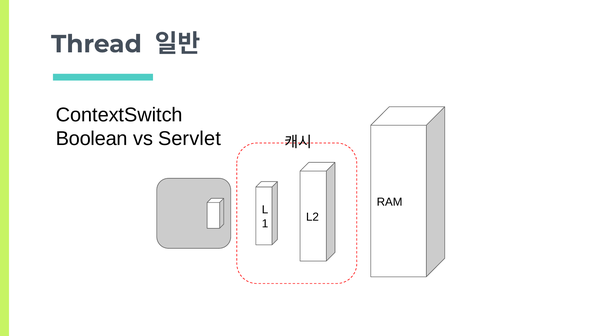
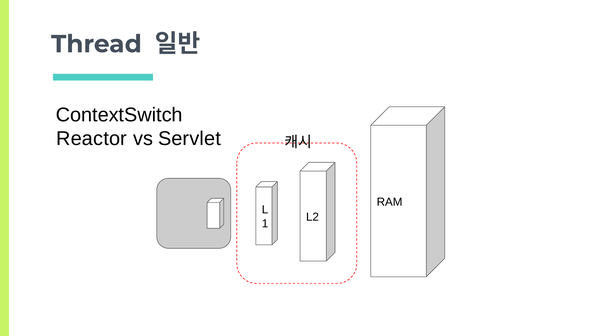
Boolean: Boolean -> Reactor
